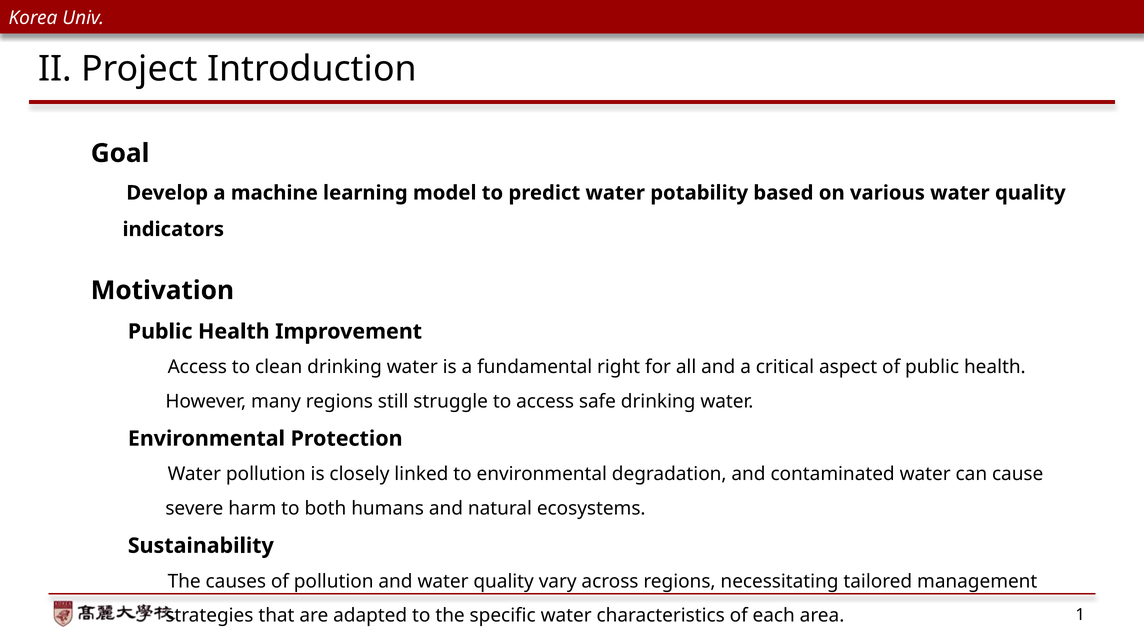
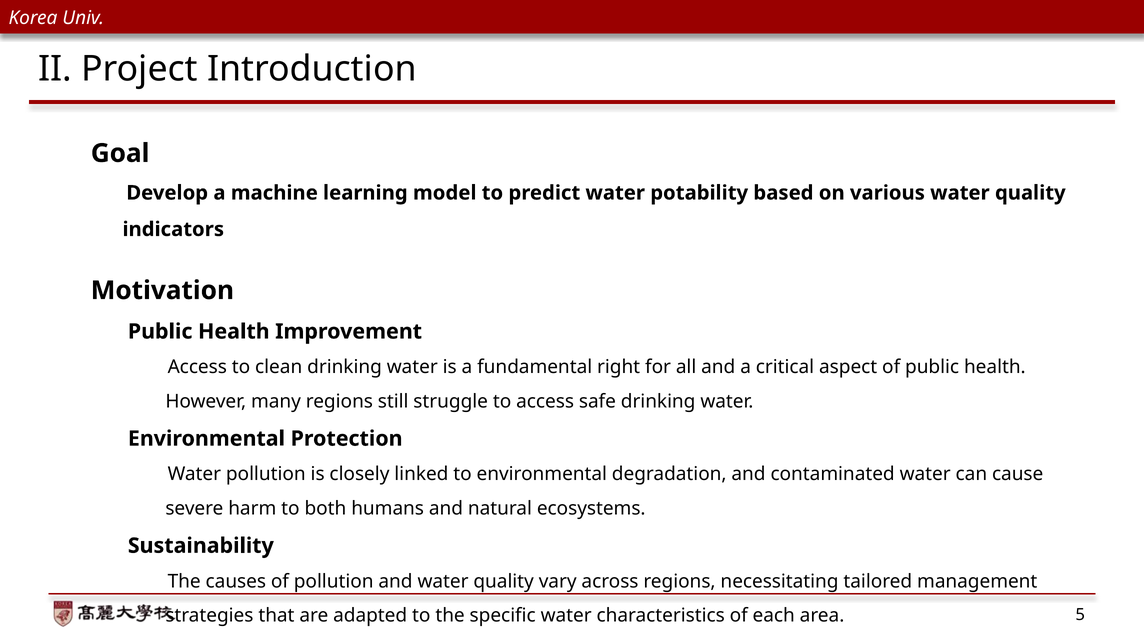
1: 1 -> 5
